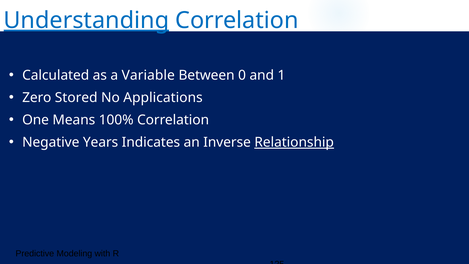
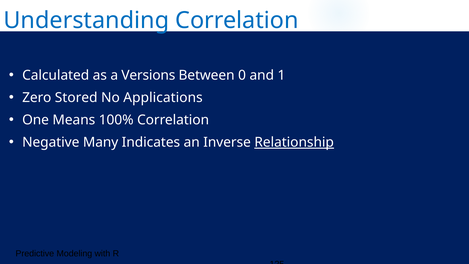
Understanding underline: present -> none
Variable: Variable -> Versions
Years: Years -> Many
